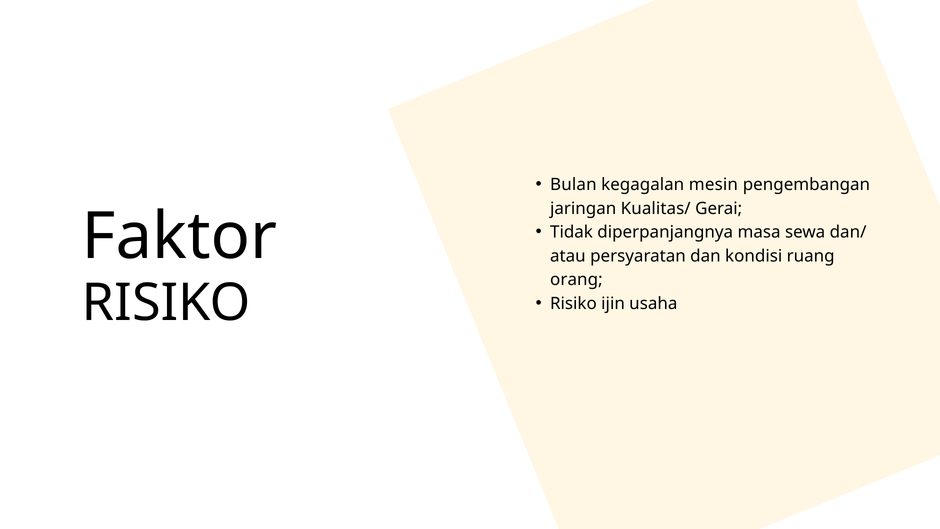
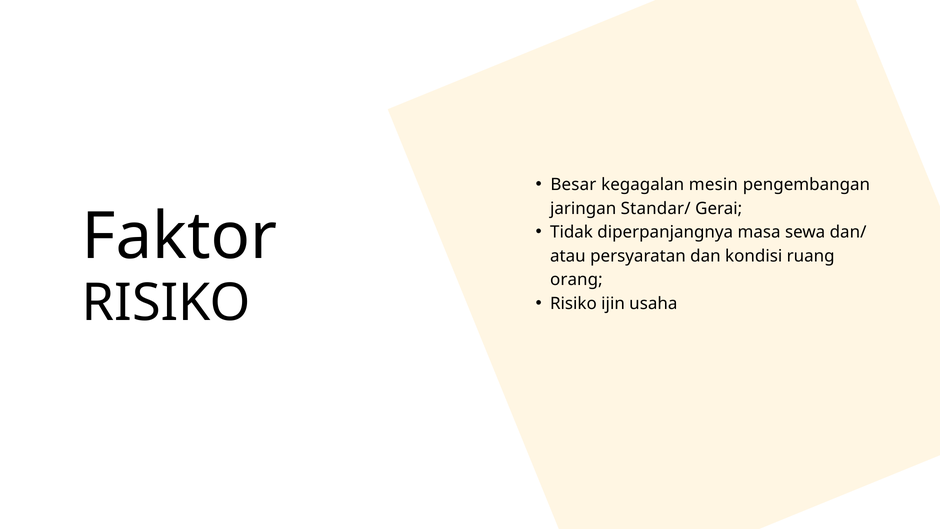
Bulan: Bulan -> Besar
Kualitas/: Kualitas/ -> Standar/
